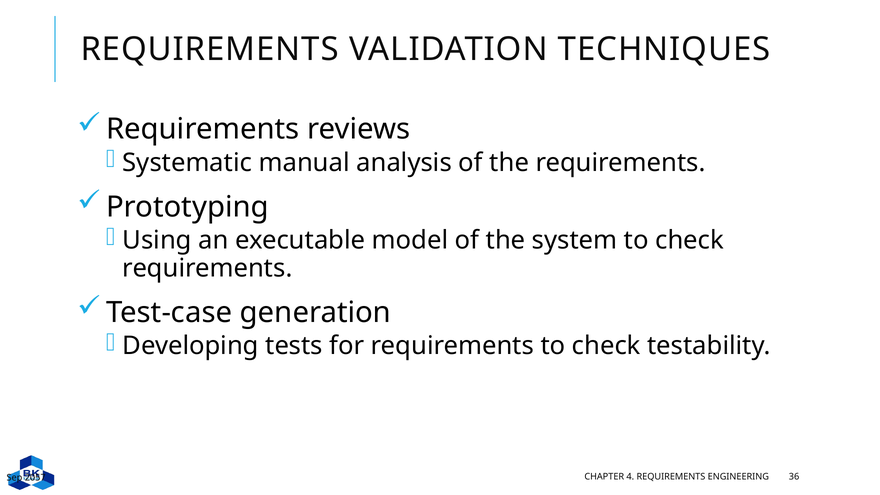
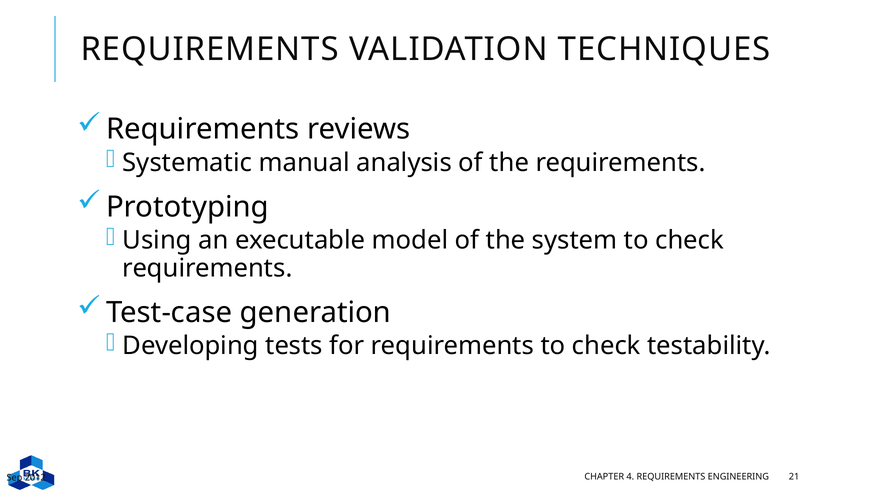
36: 36 -> 21
2057: 2057 -> 2012
